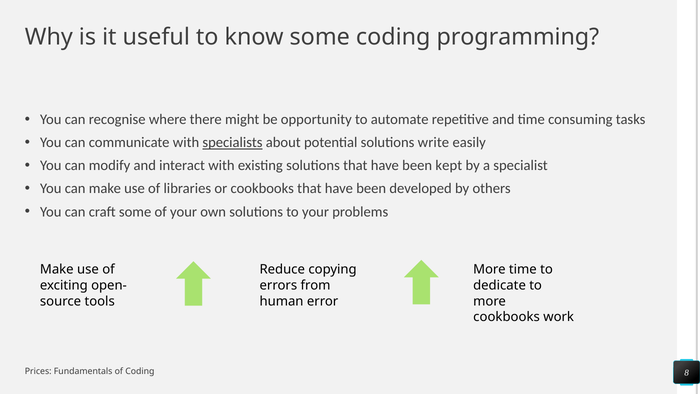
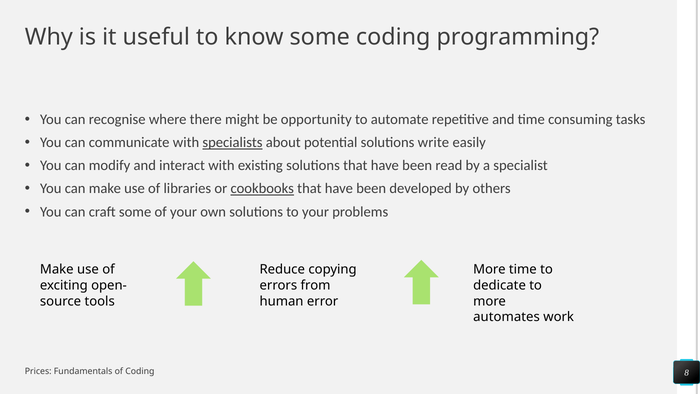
kept: kept -> read
cookbooks at (262, 189) underline: none -> present
cookbooks at (507, 317): cookbooks -> automates
